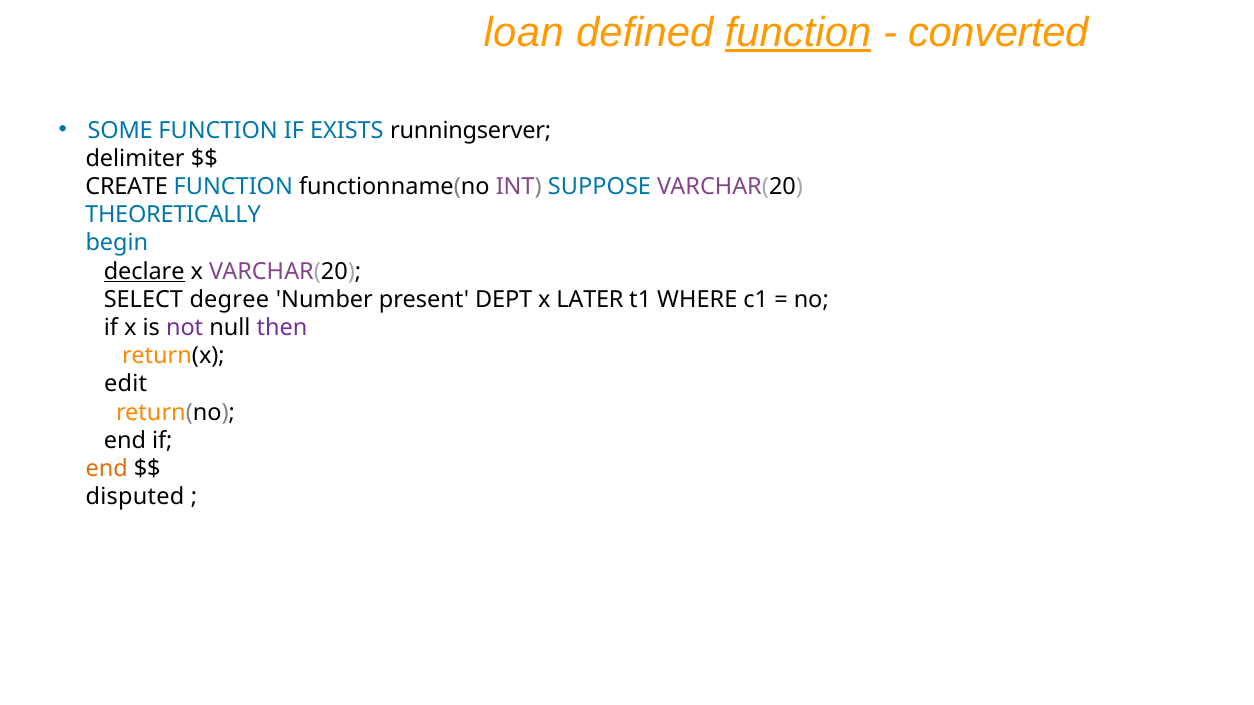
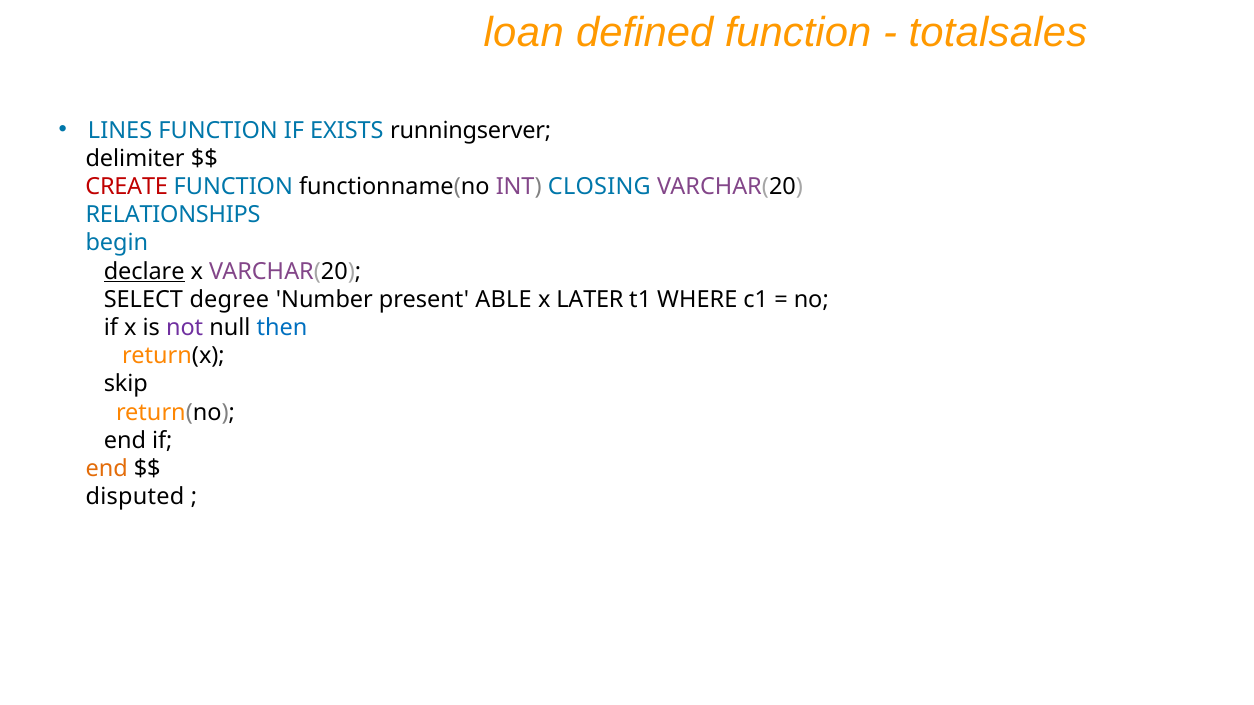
function at (798, 33) underline: present -> none
converted: converted -> totalsales
SOME: SOME -> LINES
CREATE colour: black -> red
SUPPOSE: SUPPOSE -> CLOSING
THEORETICALLY: THEORETICALLY -> RELATIONSHIPS
DEPT: DEPT -> ABLE
then colour: purple -> blue
edit: edit -> skip
